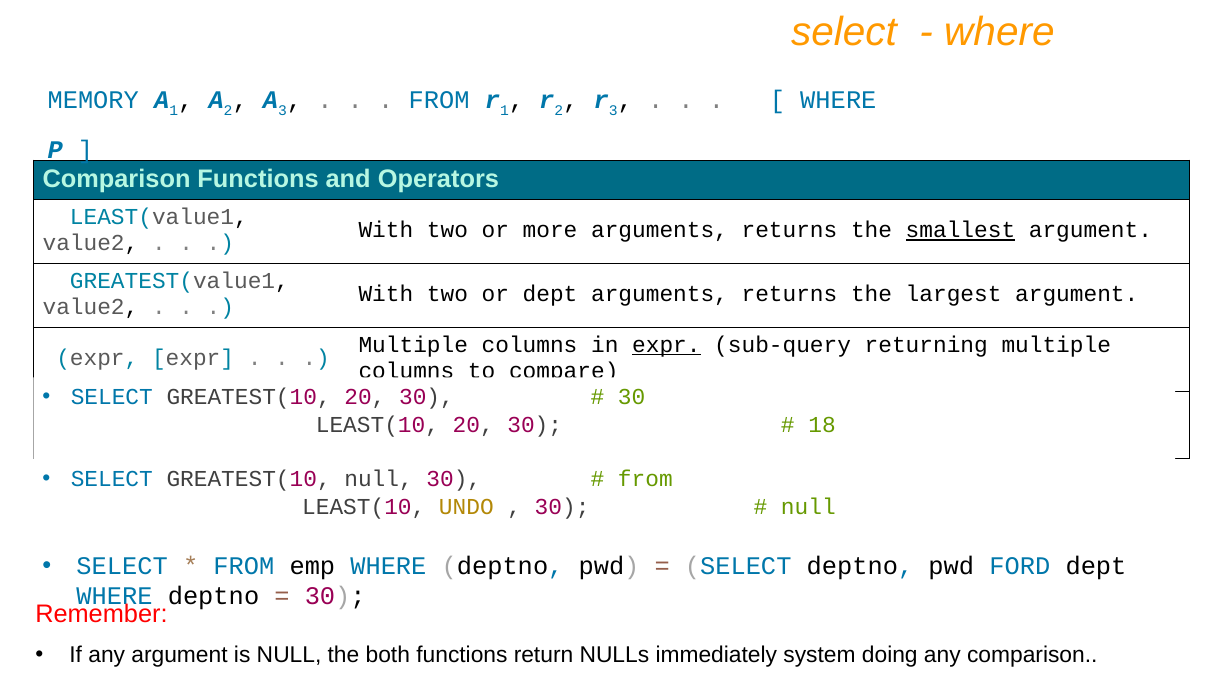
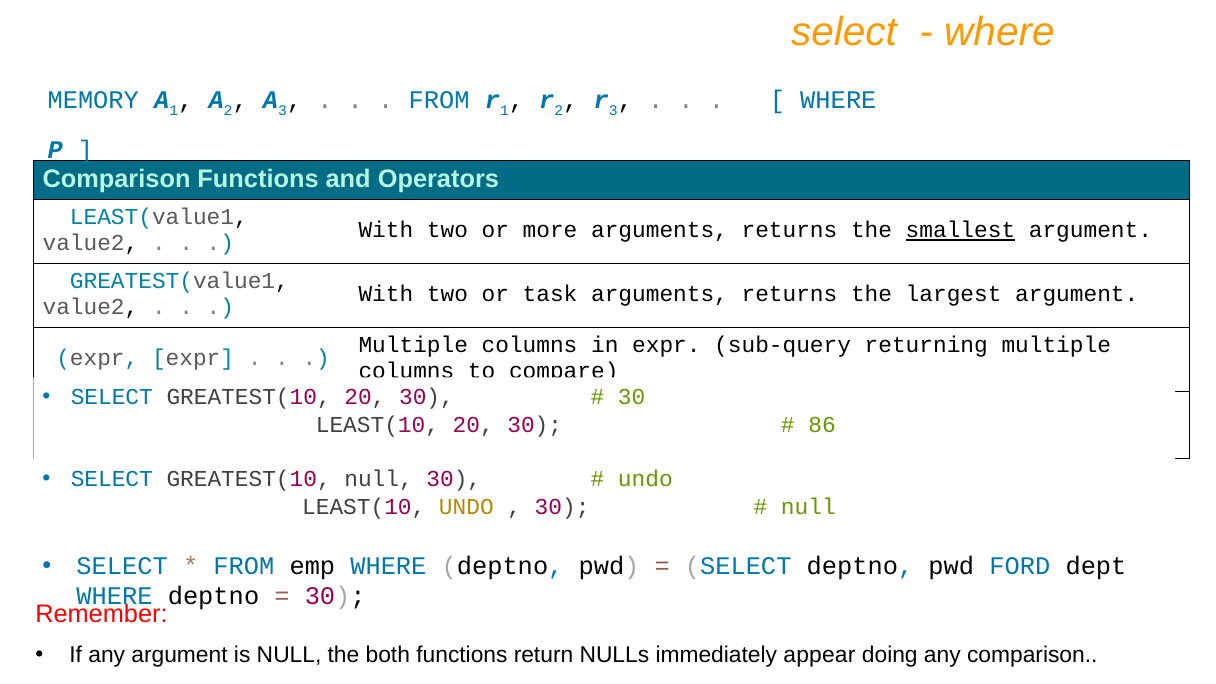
or dept: dept -> task
expr at (666, 345) underline: present -> none
18: 18 -> 86
from at (645, 479): from -> undo
system: system -> appear
